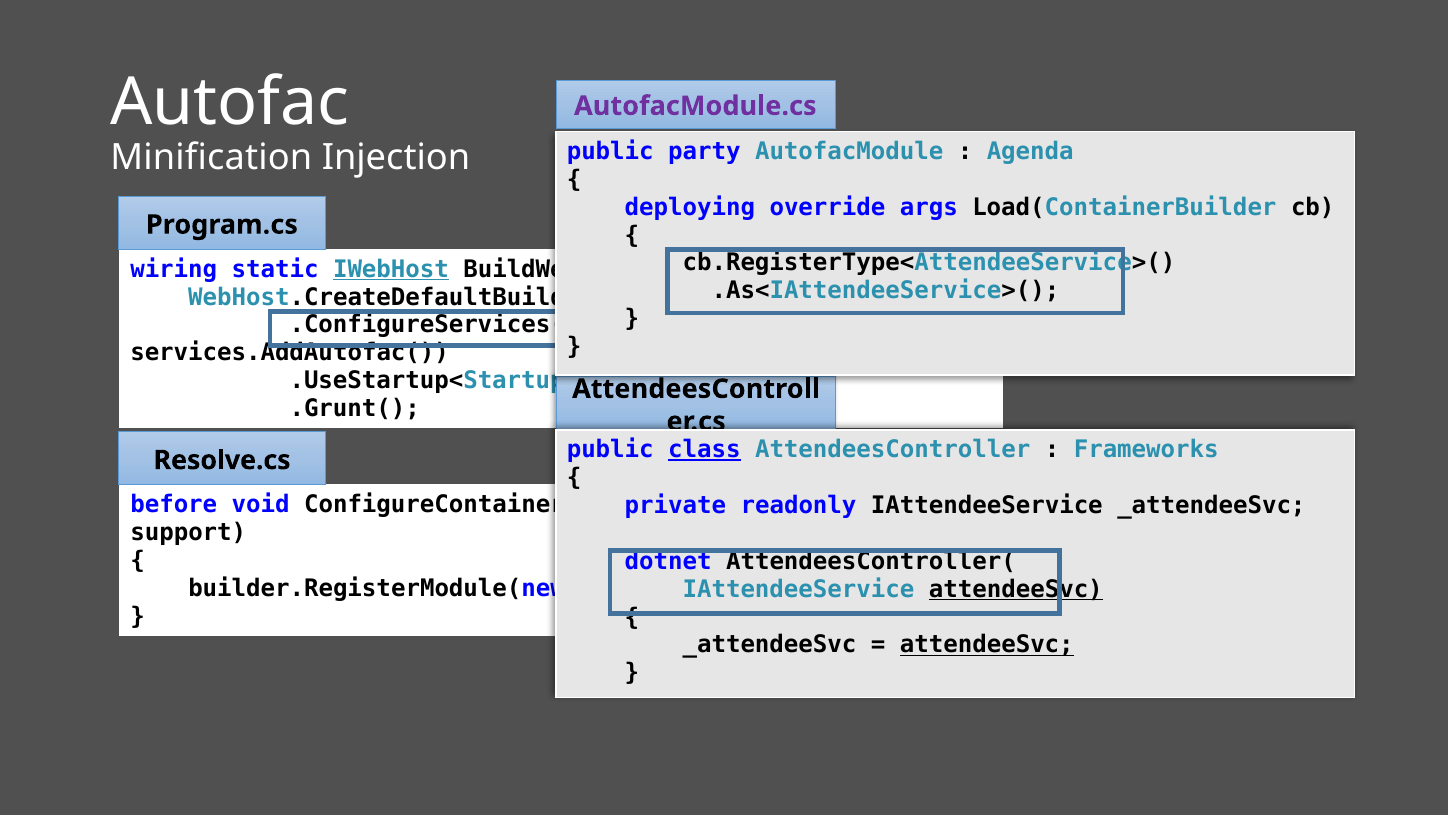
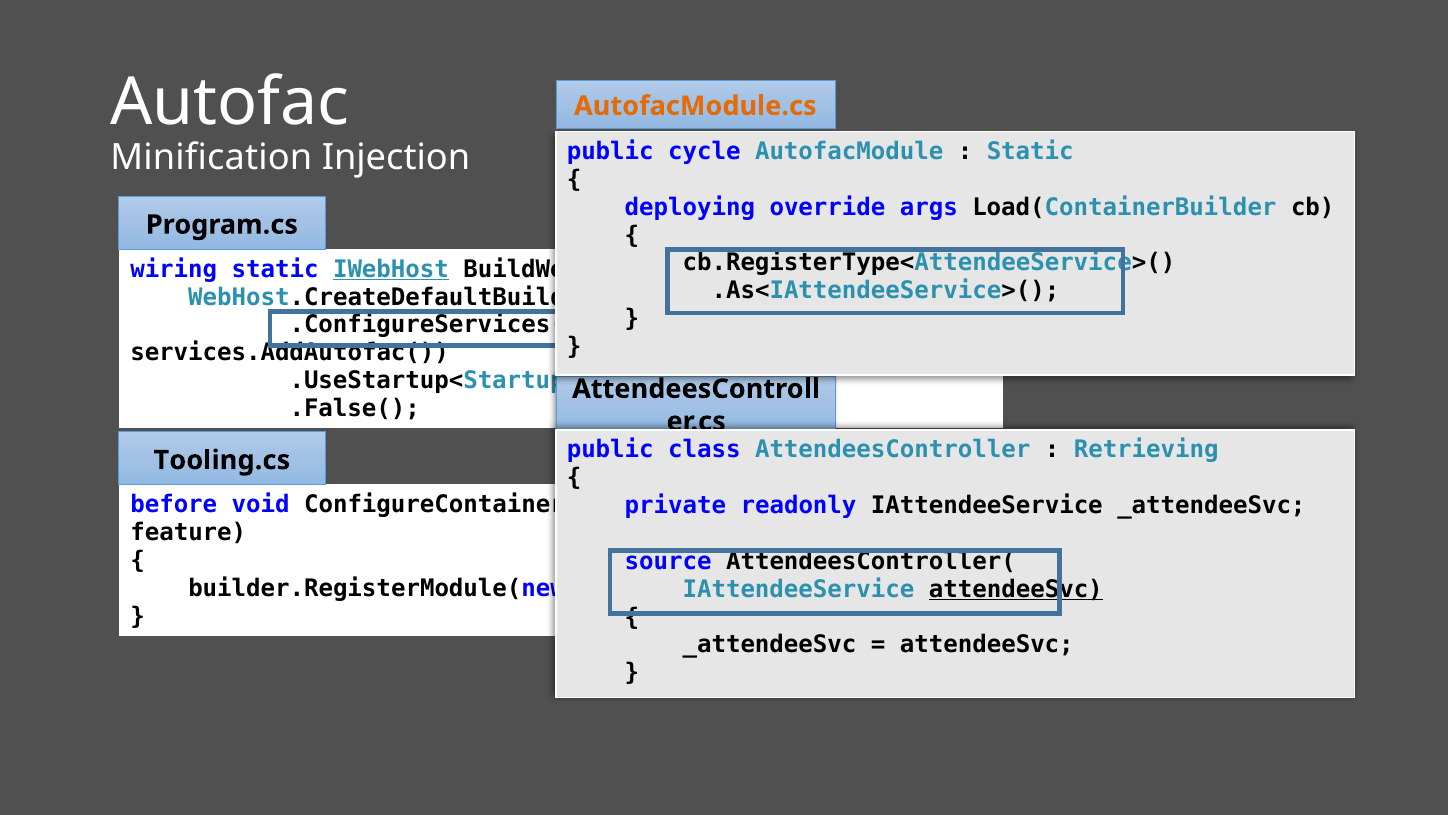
AutofacModule.cs colour: purple -> orange
party: party -> cycle
Agenda at (1030, 151): Agenda -> Static
.Grunt(: .Grunt( -> .False(
class underline: present -> none
Frameworks: Frameworks -> Retrieving
Resolve.cs: Resolve.cs -> Tooling.cs
support: support -> feature
dotnet: dotnet -> source
attendeeSvc at (987, 645) underline: present -> none
